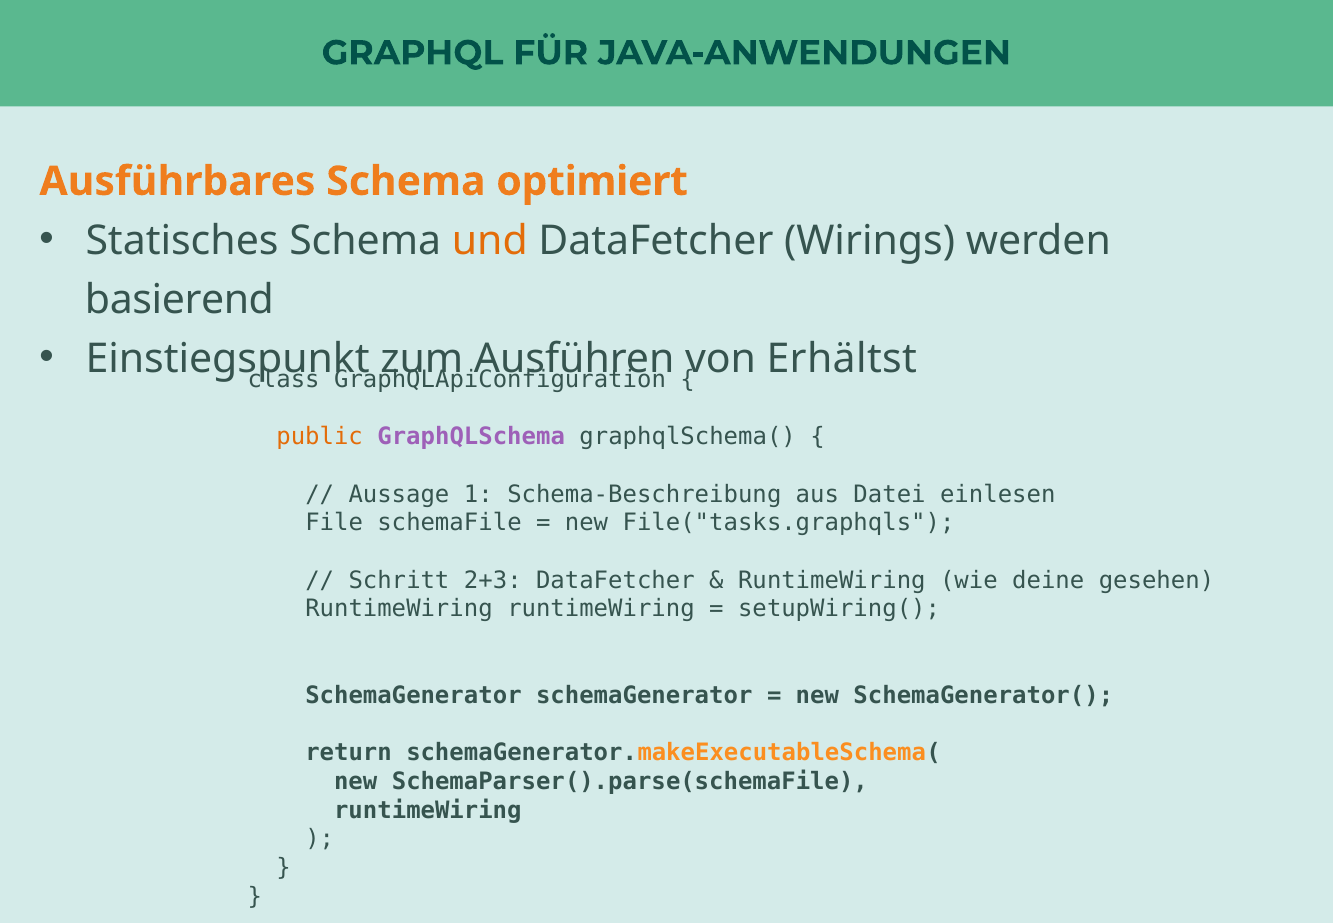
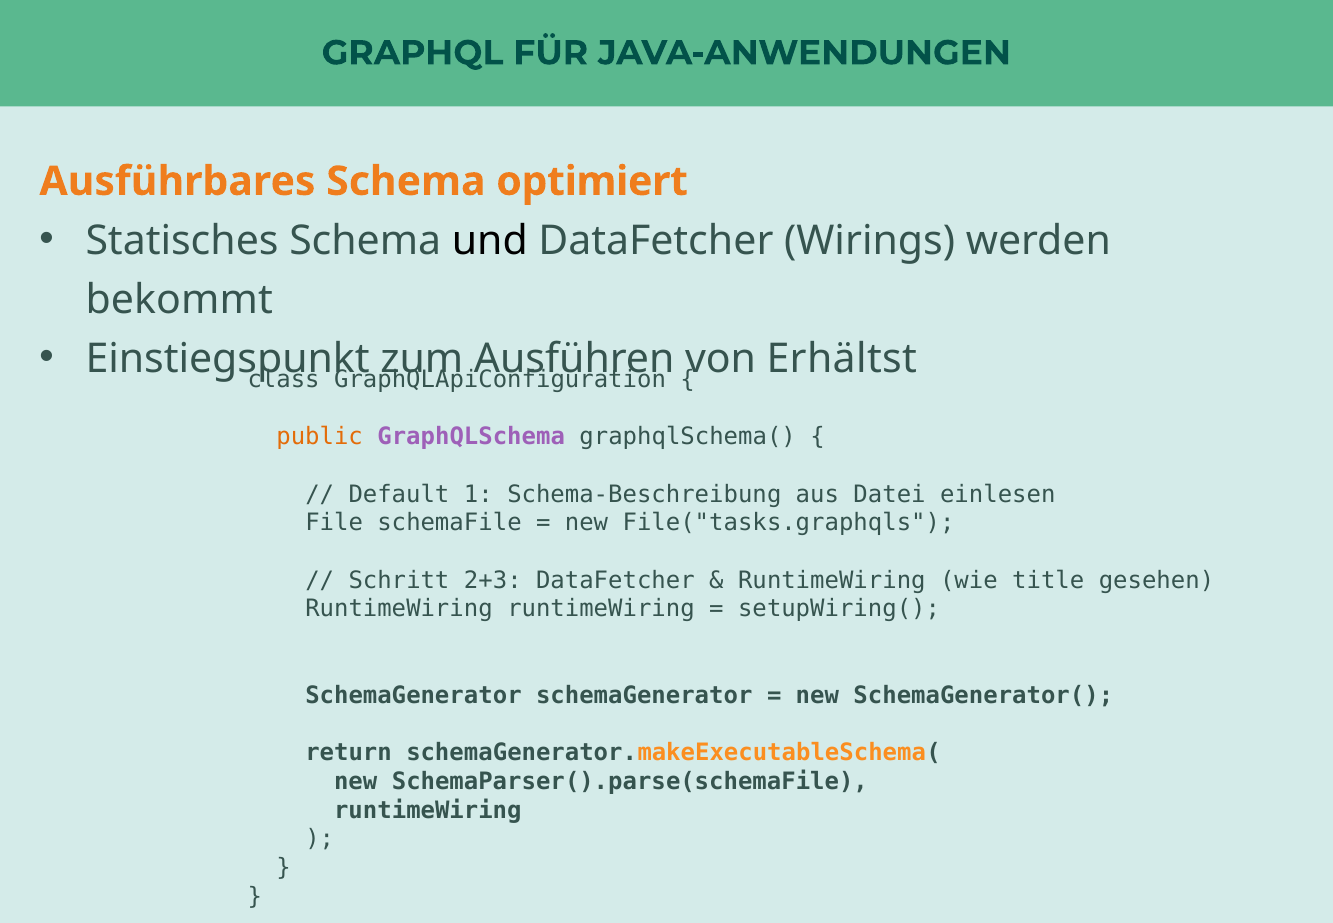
und colour: orange -> black
basierend: basierend -> bekommt
Aussage: Aussage -> Default
deine: deine -> title
